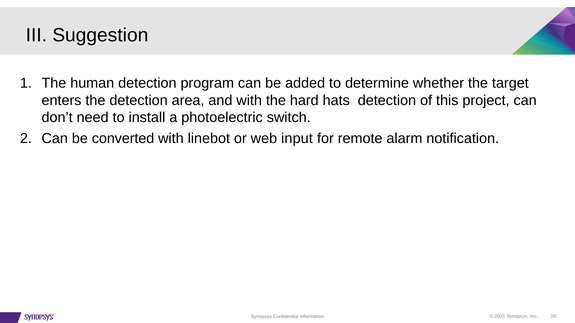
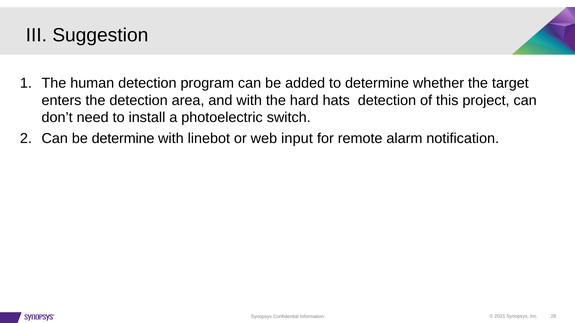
be converted: converted -> determine
